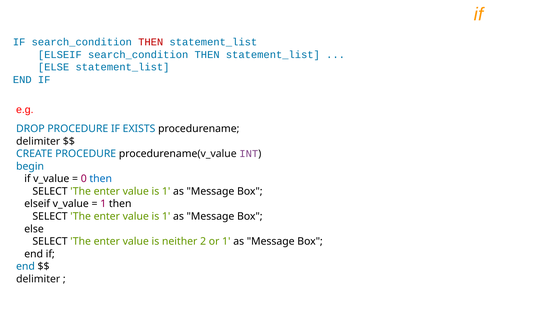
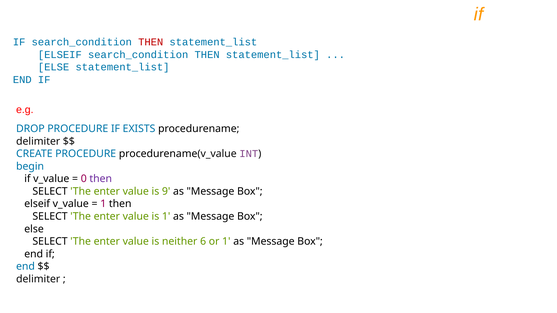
then at (101, 179) colour: blue -> purple
1 at (166, 192): 1 -> 9
2: 2 -> 6
